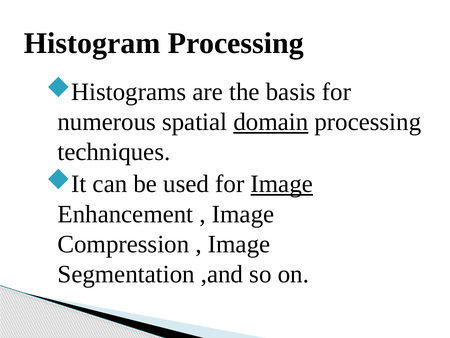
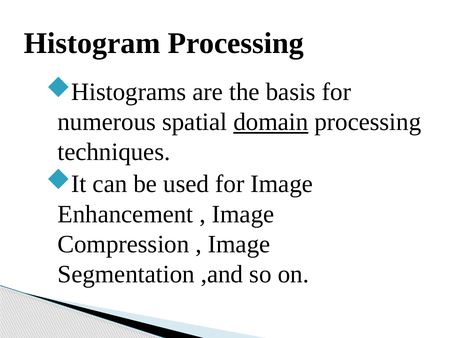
Image at (282, 184) underline: present -> none
